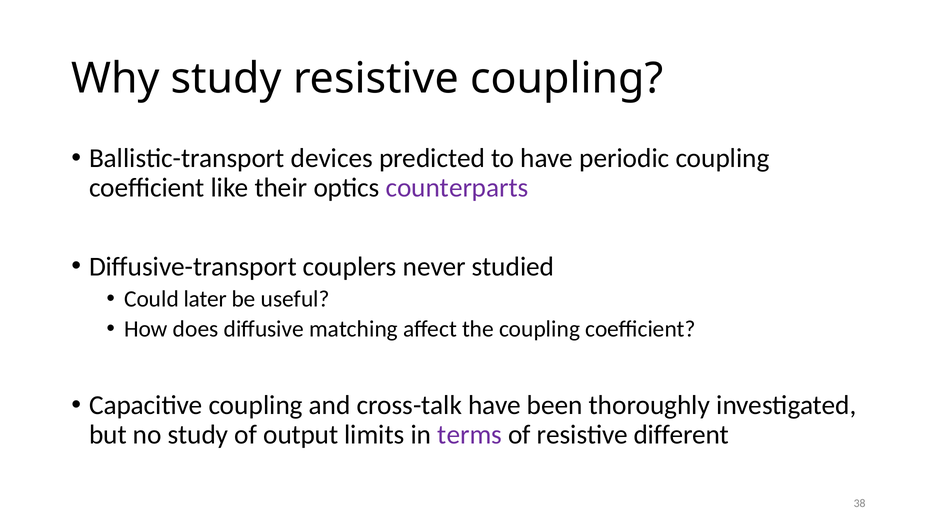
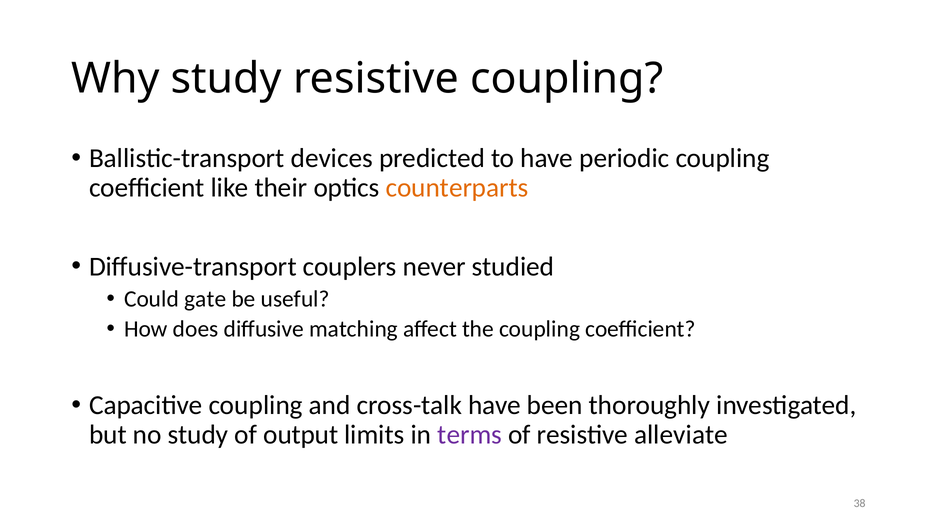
counterparts colour: purple -> orange
later: later -> gate
different: different -> alleviate
